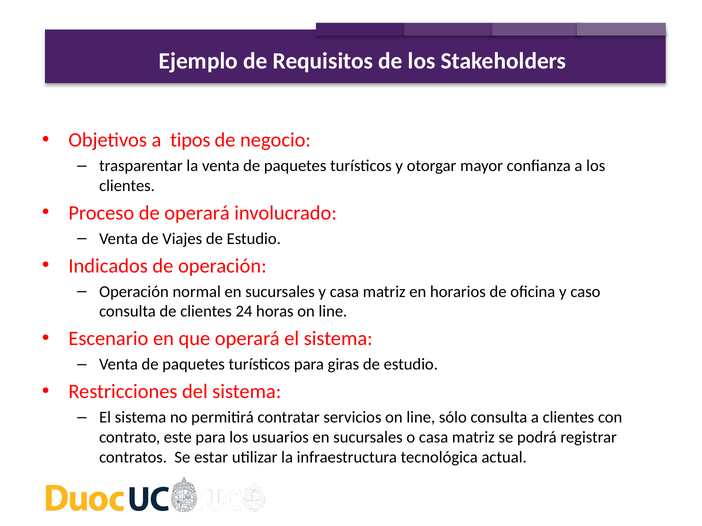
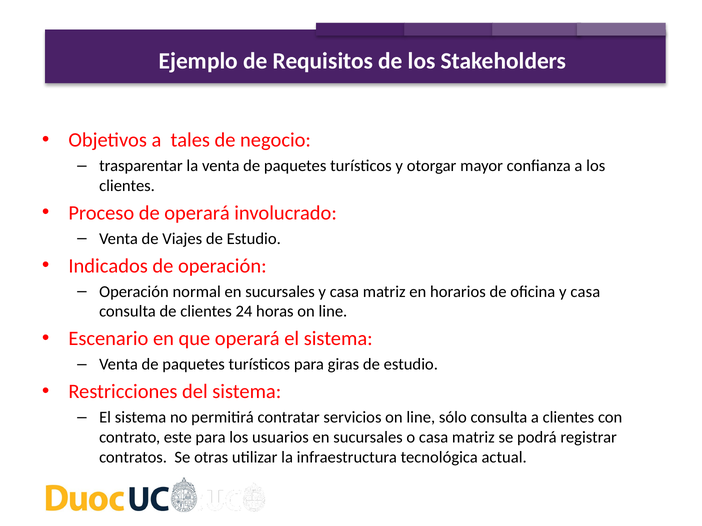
tipos: tipos -> tales
oficina y caso: caso -> casa
estar: estar -> otras
